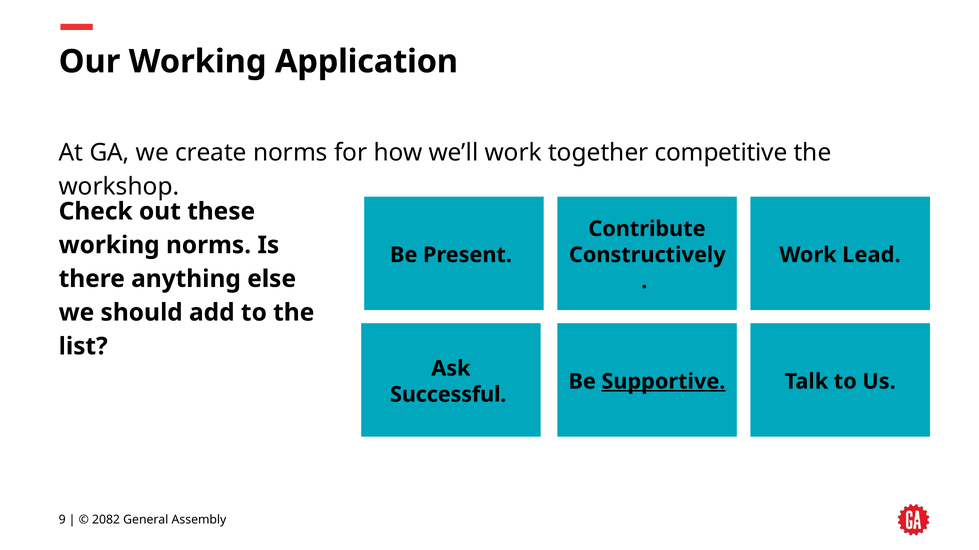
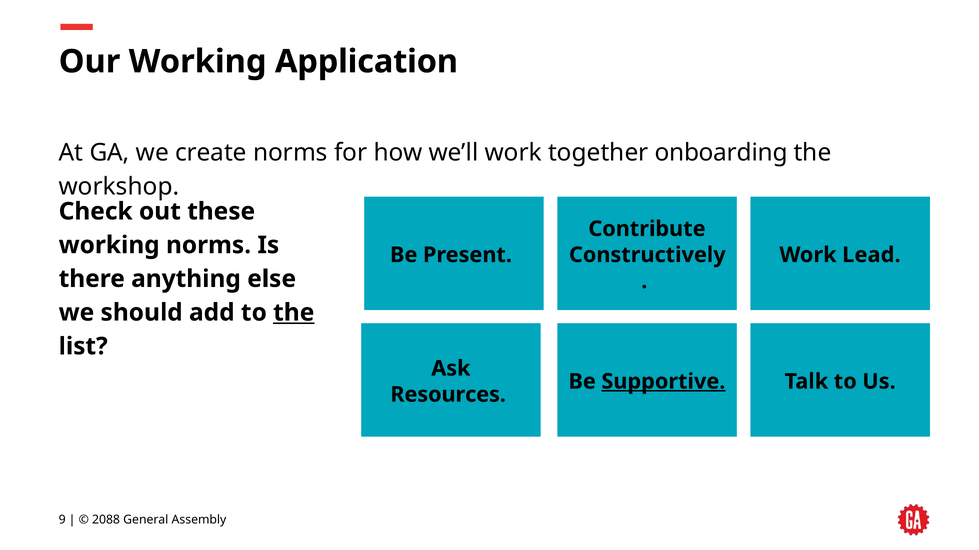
competitive: competitive -> onboarding
the at (294, 313) underline: none -> present
Successful: Successful -> Resources
2082: 2082 -> 2088
